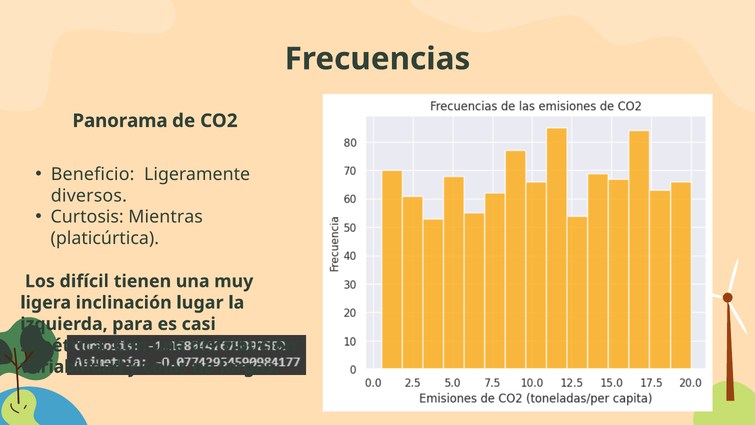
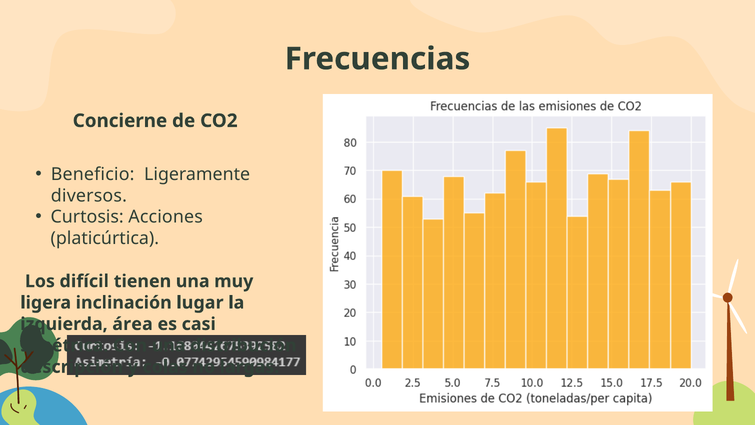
Panorama: Panorama -> Concierne
Mientras: Mientras -> Acciones
para: para -> área
variabilidad: variabilidad -> descripción
